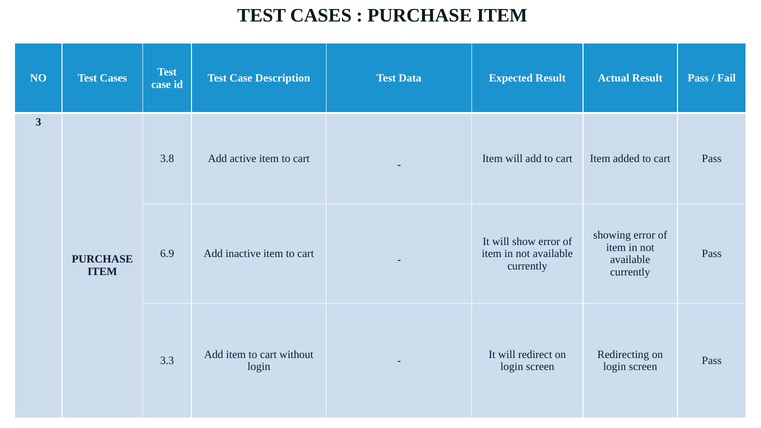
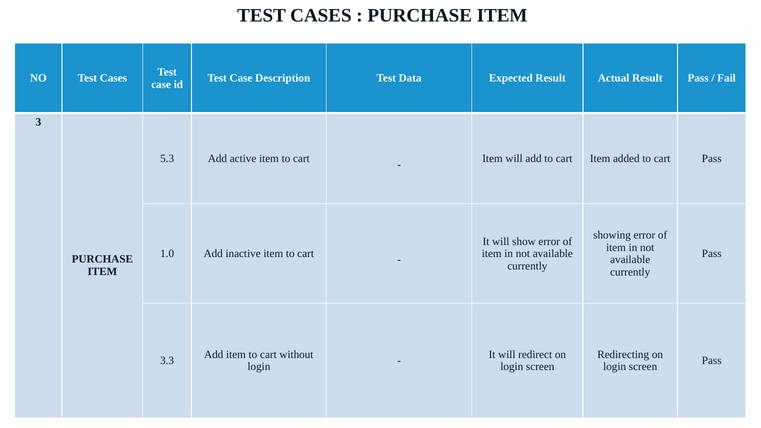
3.8: 3.8 -> 5.3
6.9: 6.9 -> 1.0
